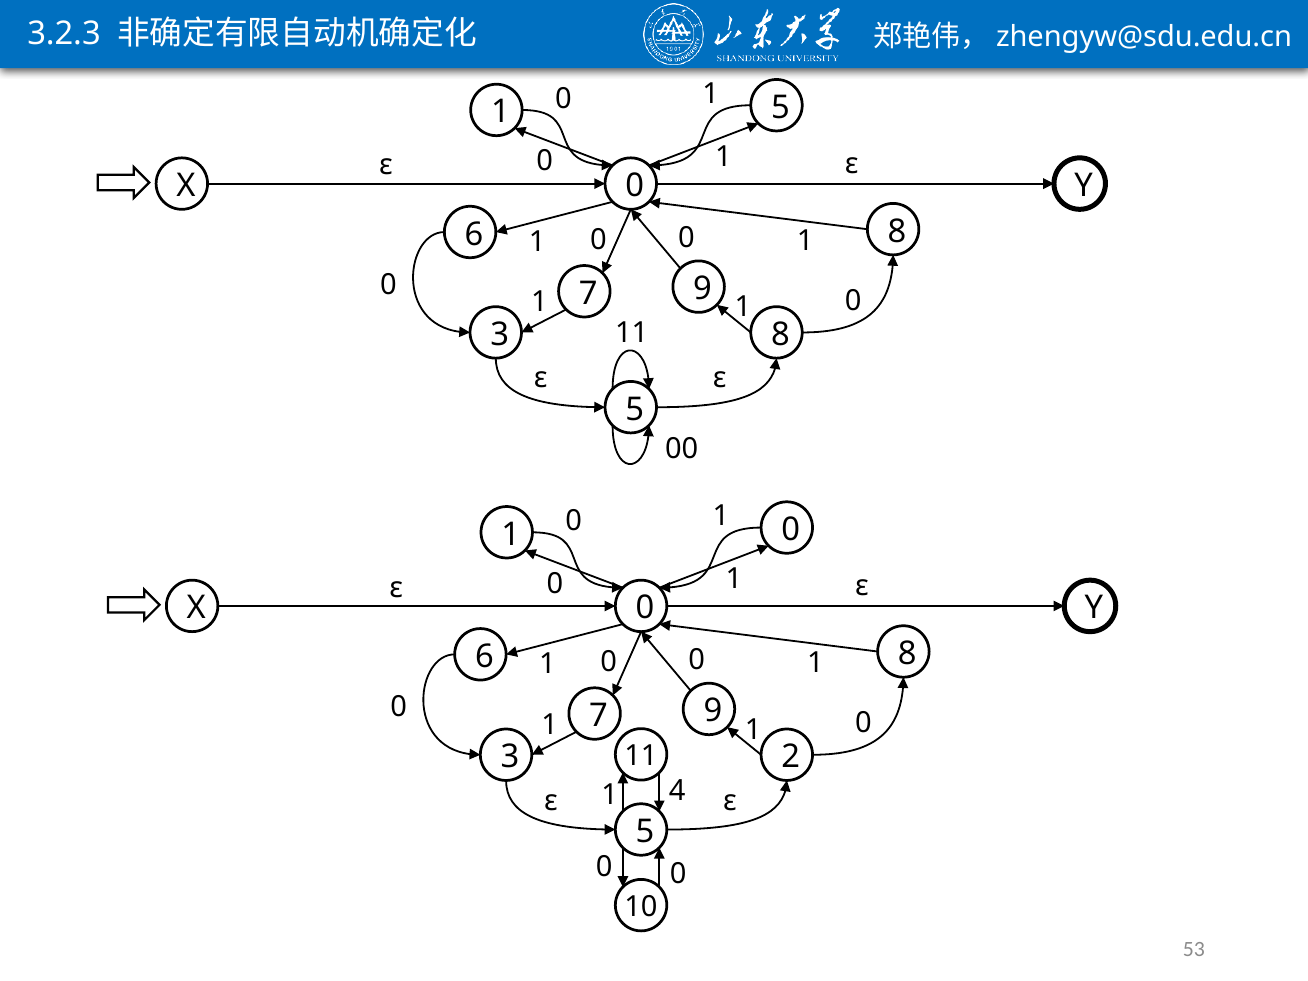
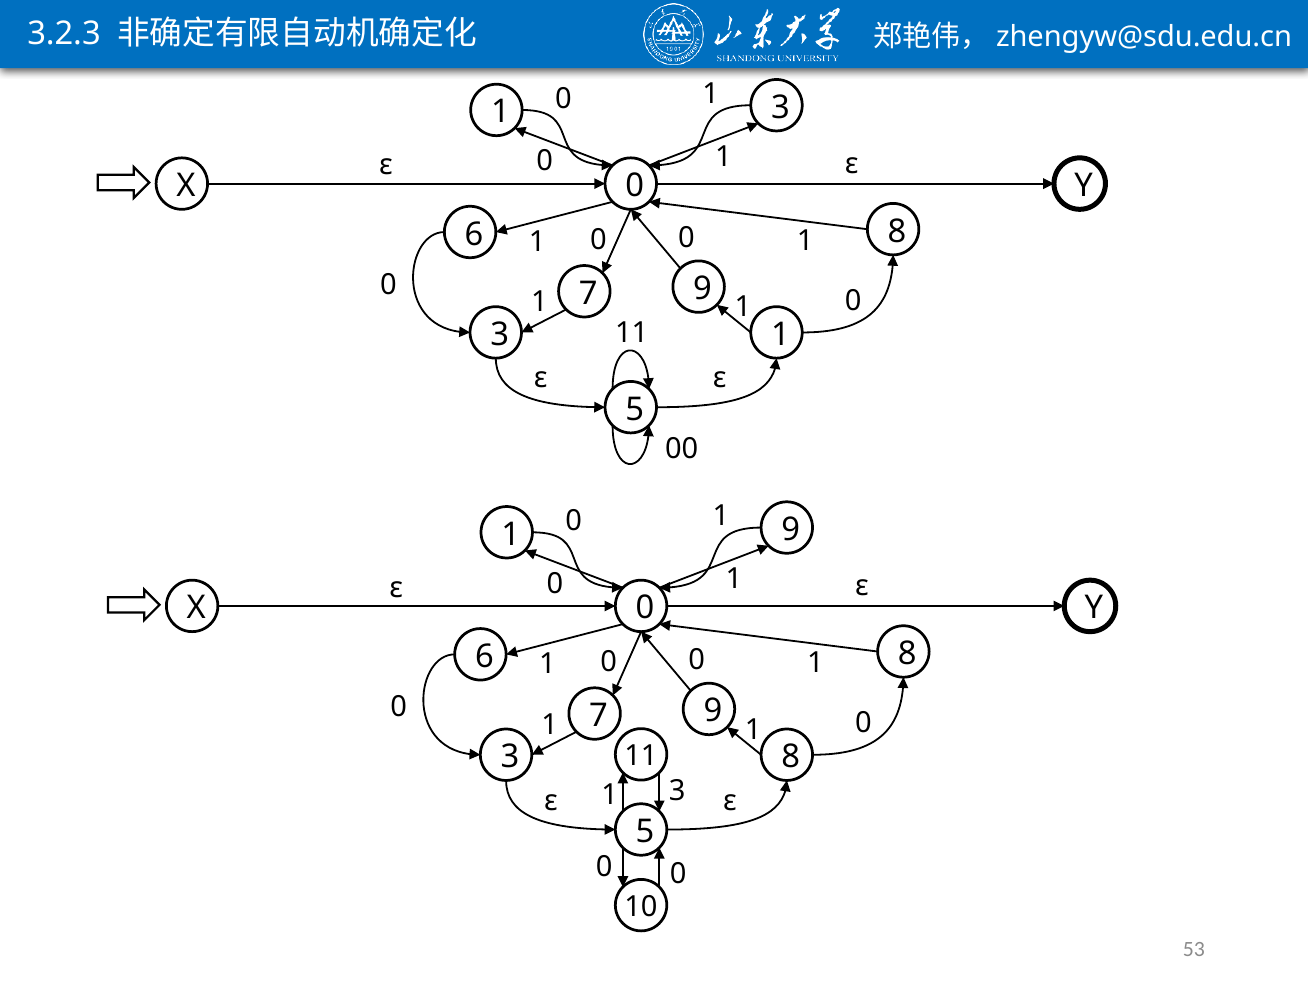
0 5: 5 -> 3
8 at (780, 335): 8 -> 1
1 0 0: 0 -> 9
3 2: 2 -> 8
4 at (677, 791): 4 -> 3
